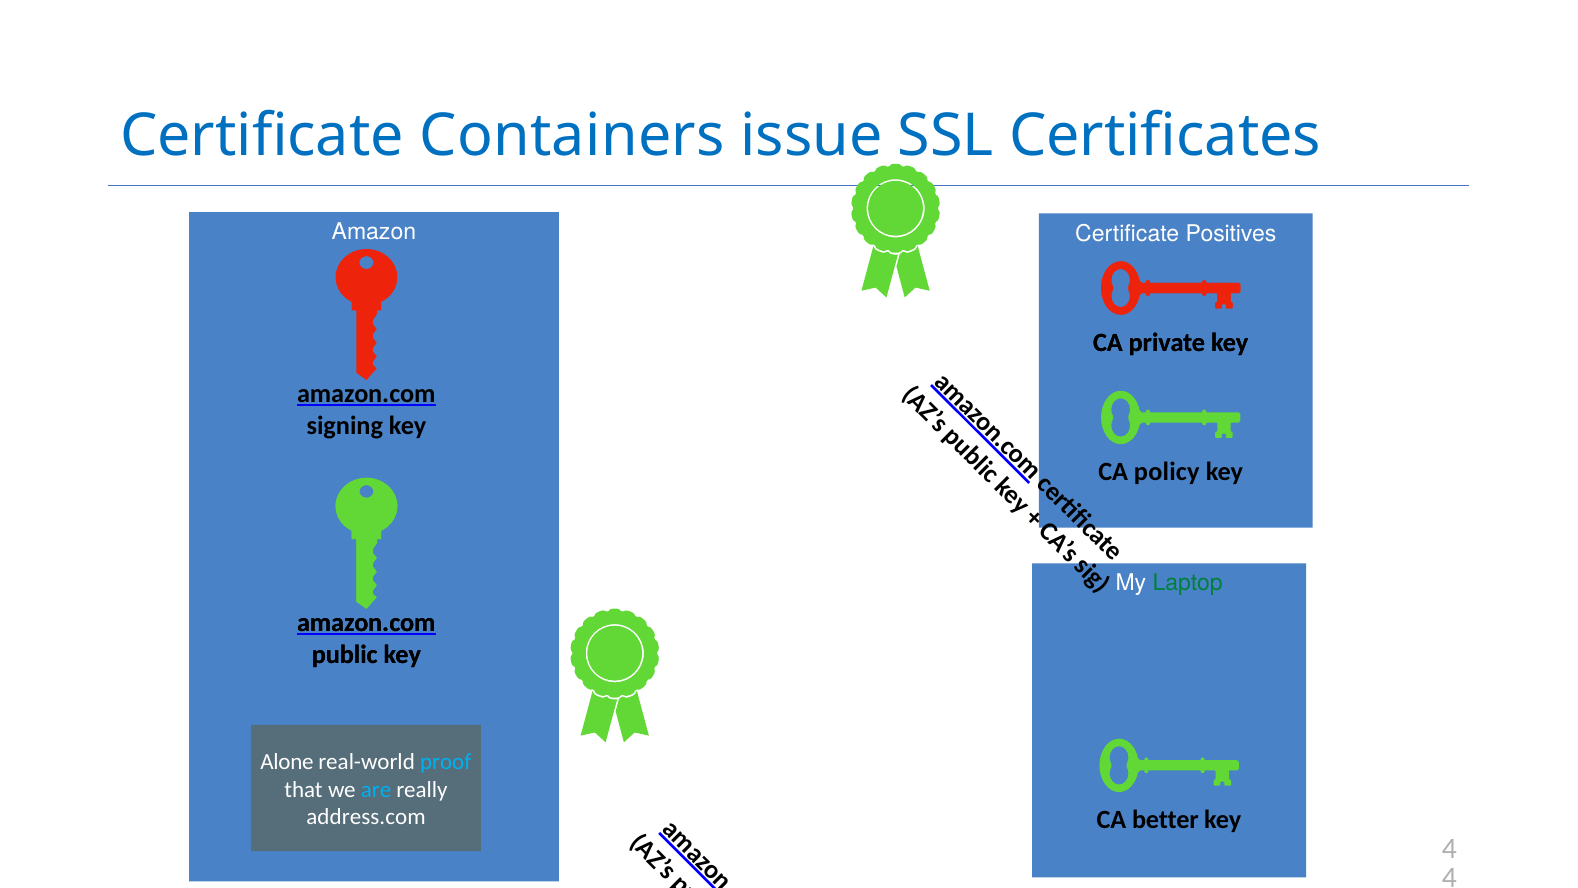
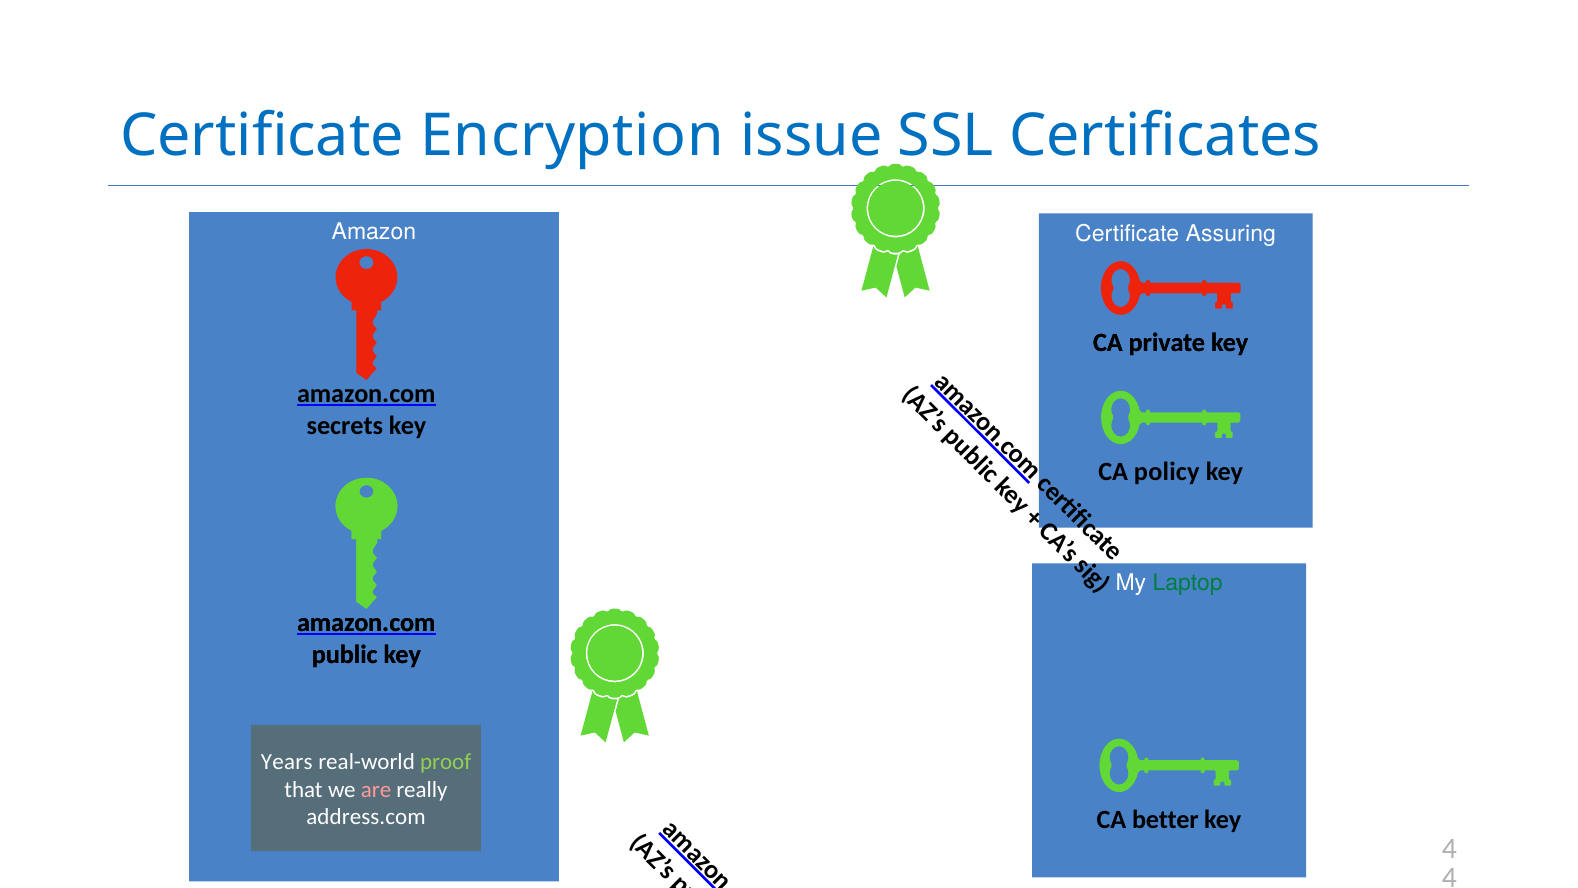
Containers: Containers -> Encryption
Positives: Positives -> Assuring
signing: signing -> secrets
Alone: Alone -> Years
proof colour: light blue -> light green
are colour: light blue -> pink
